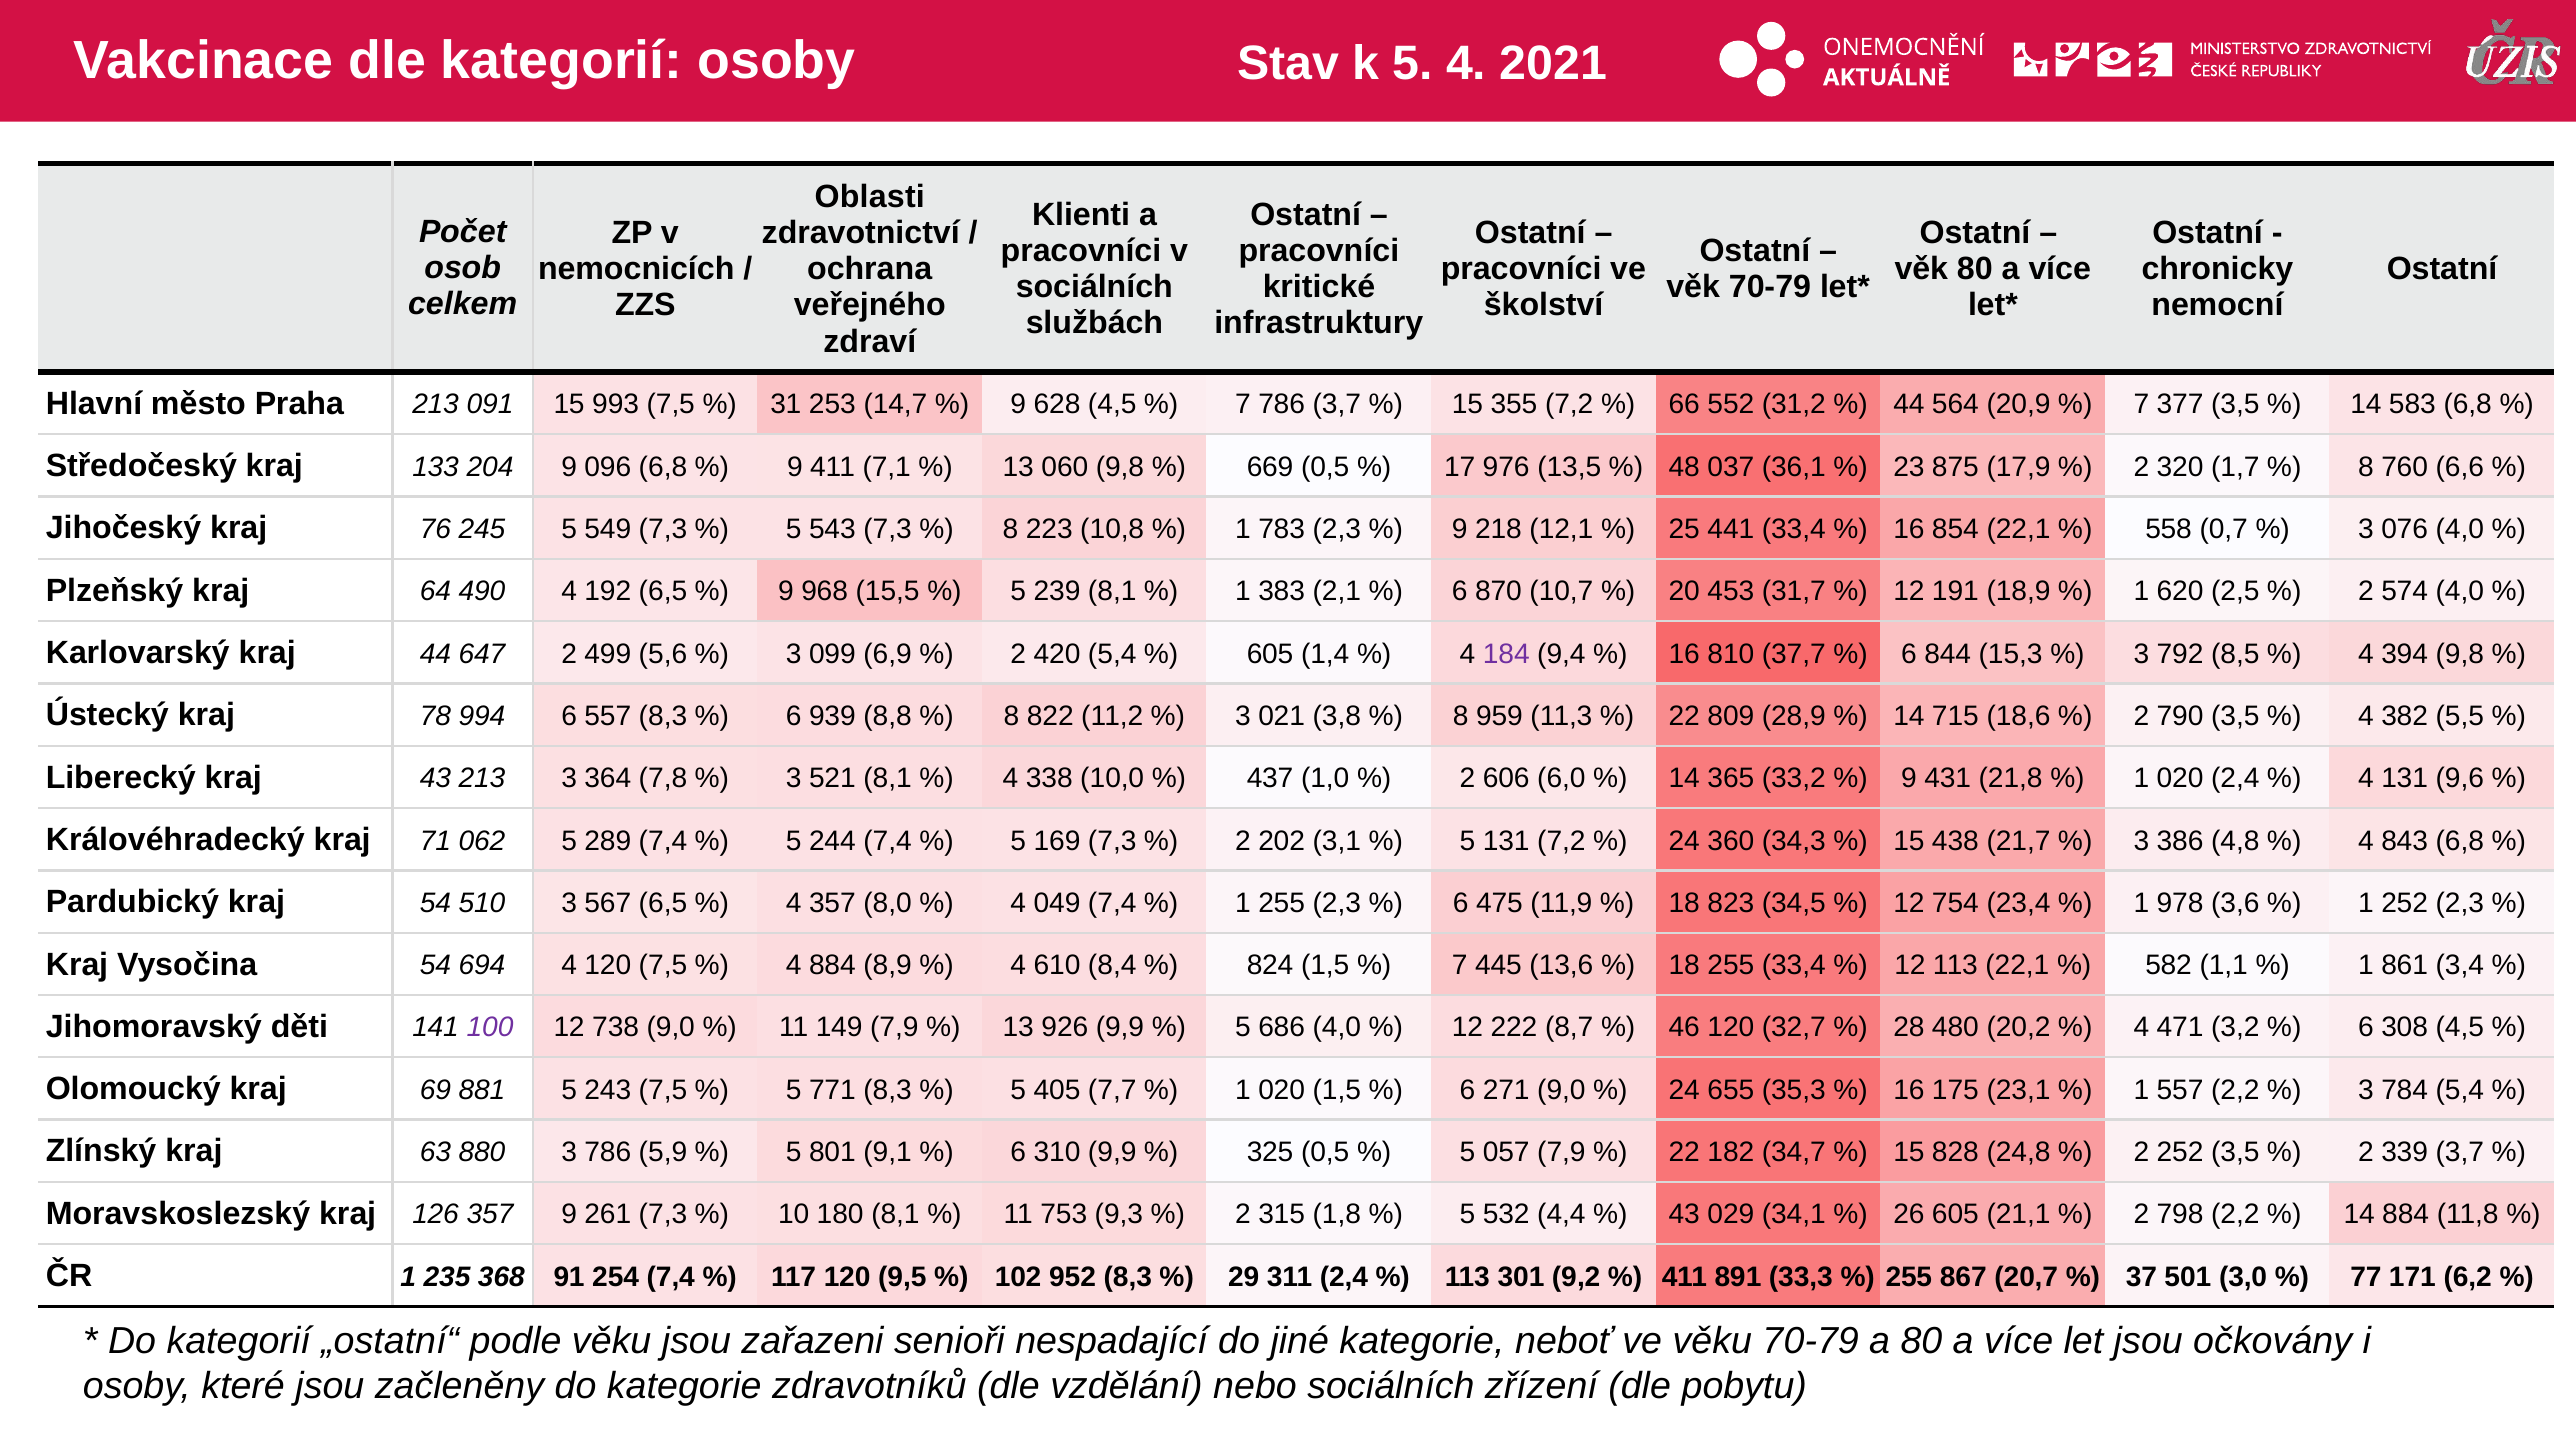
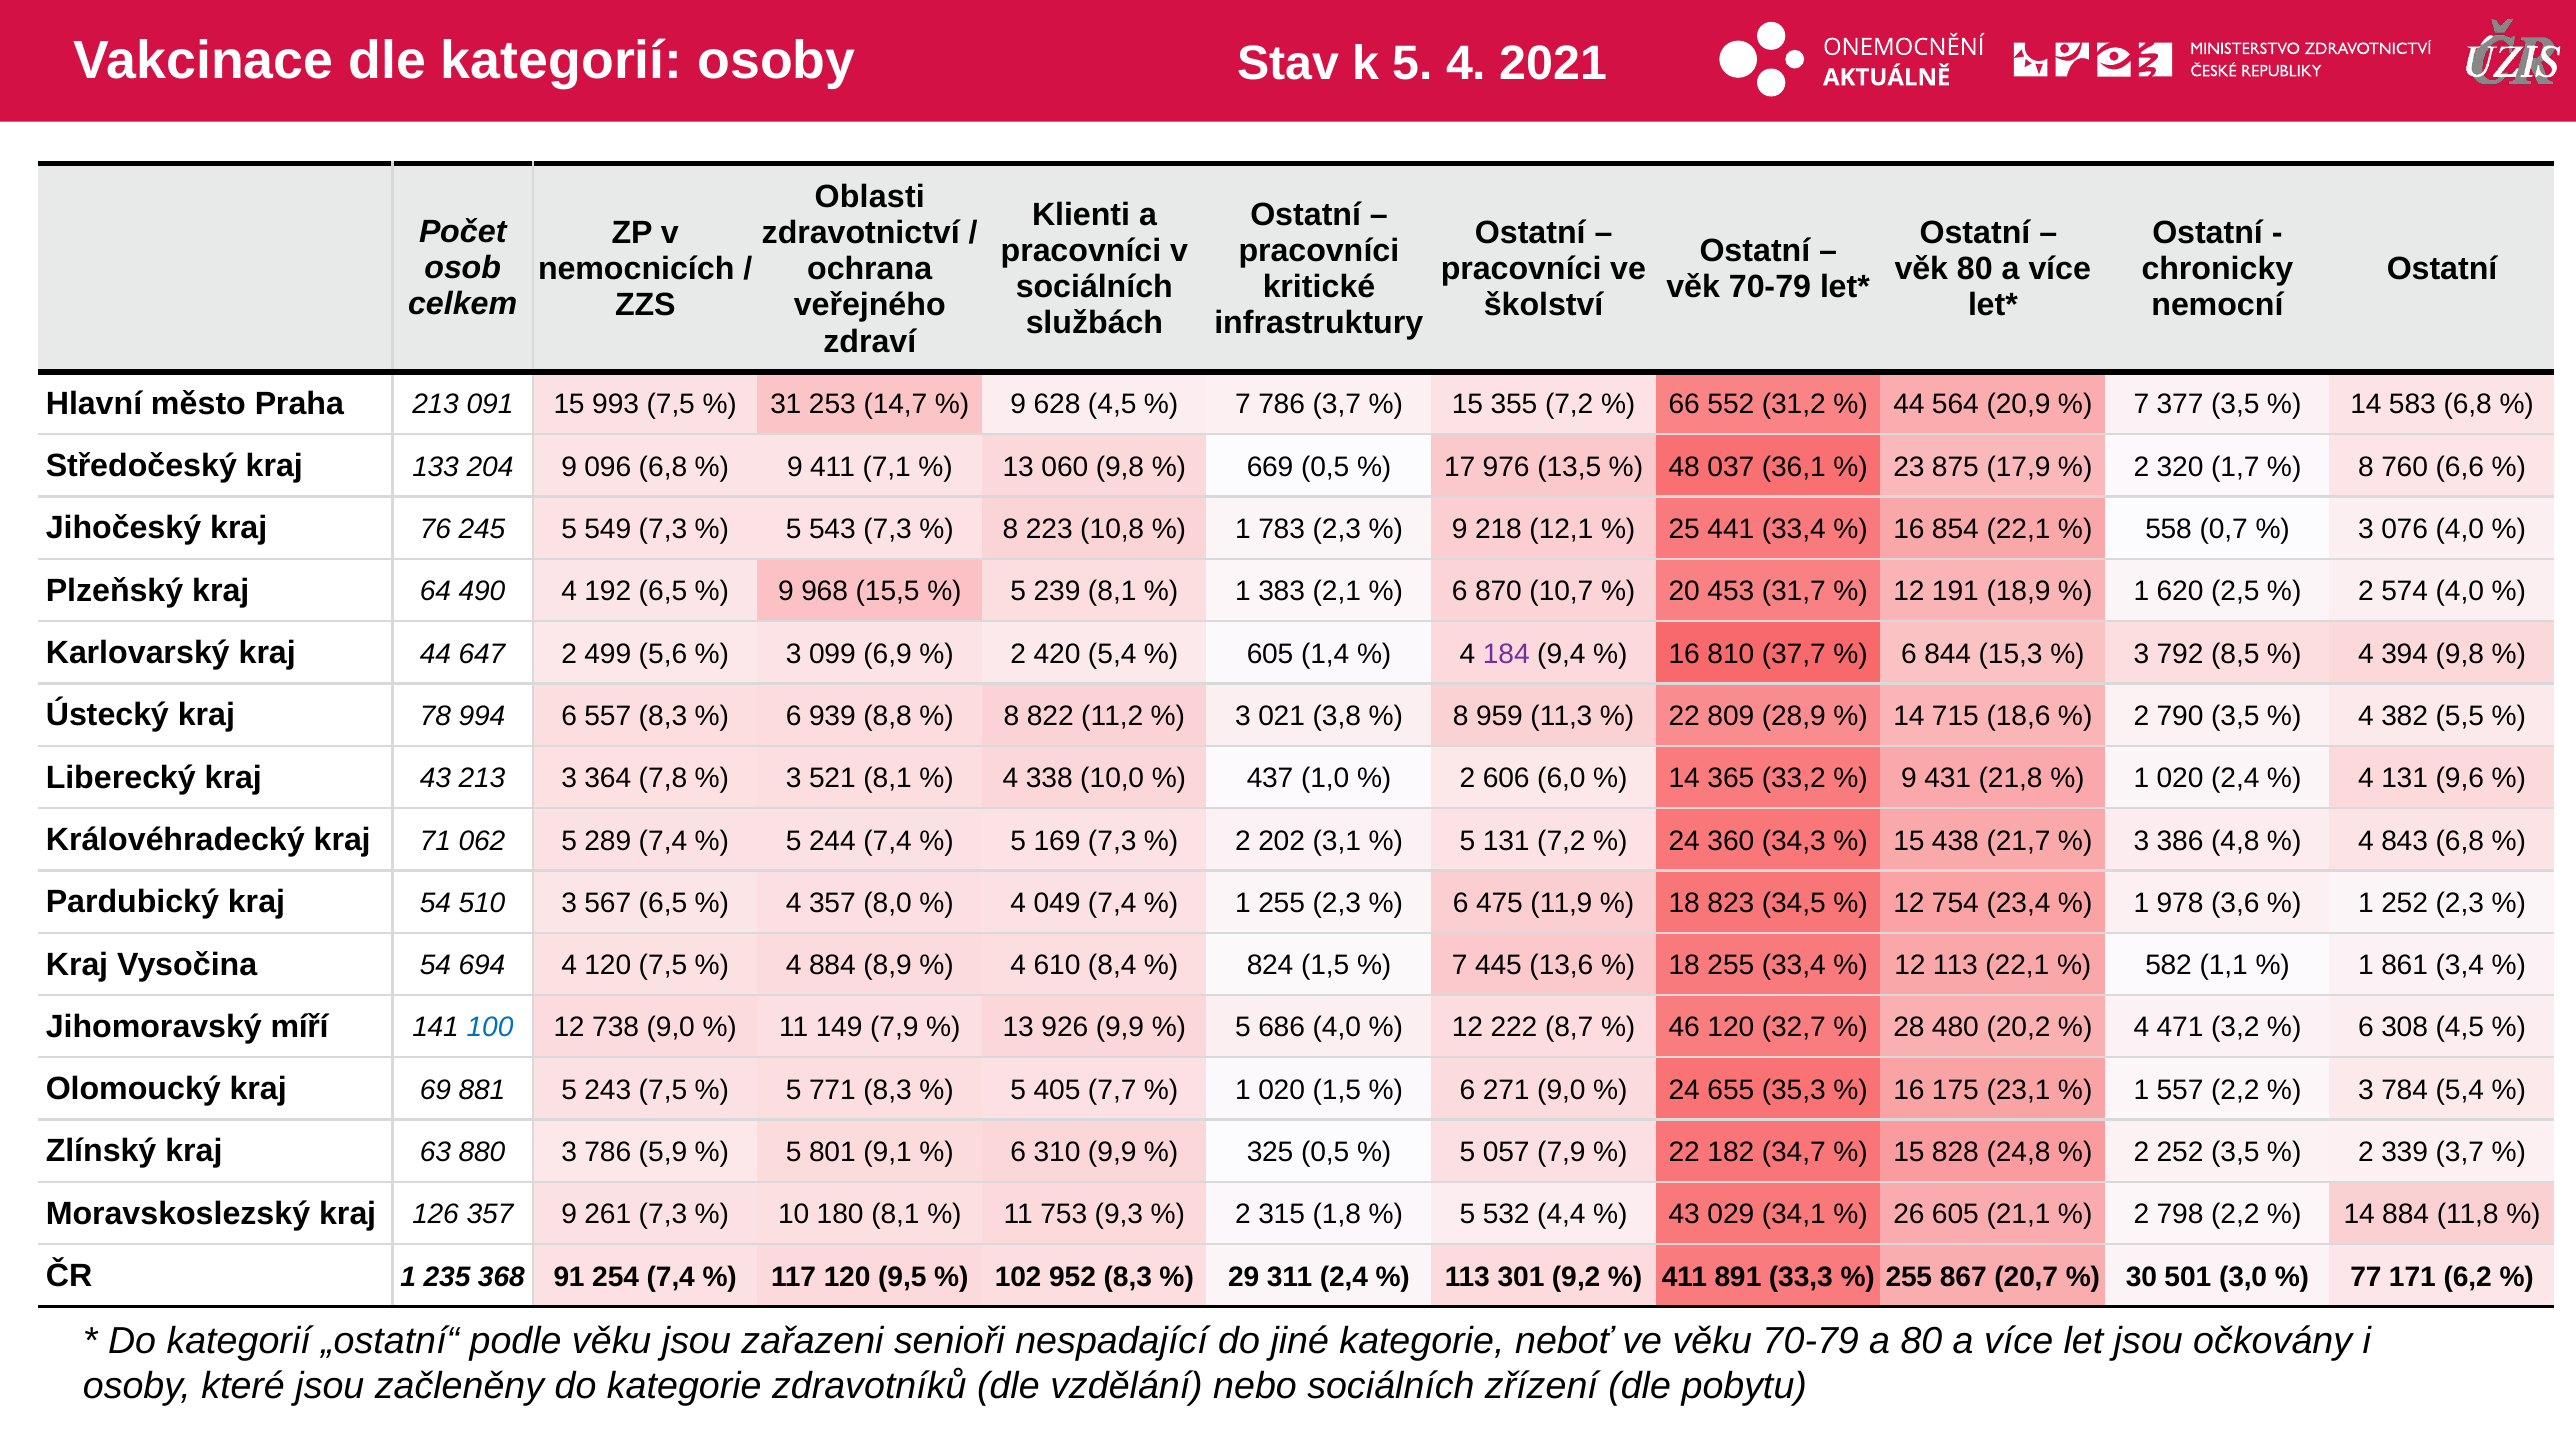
děti: děti -> míří
100 colour: purple -> blue
37: 37 -> 30
